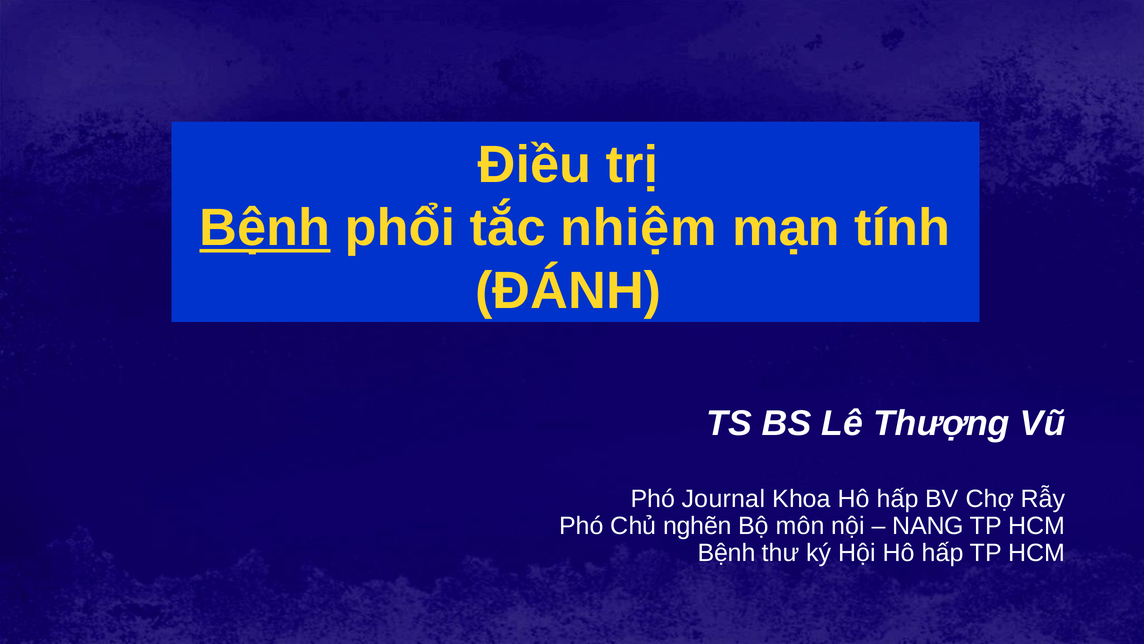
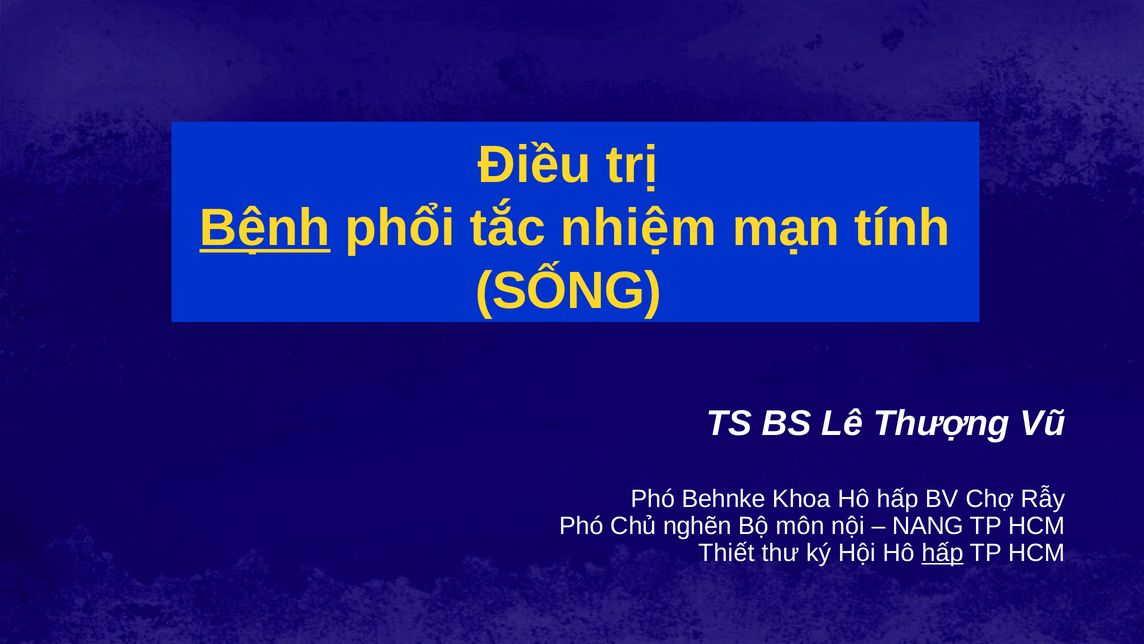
ĐÁNH: ĐÁNH -> SỐNG
Journal: Journal -> Behnke
Bệnh at (727, 553): Bệnh -> Thiết
hấp at (943, 553) underline: none -> present
